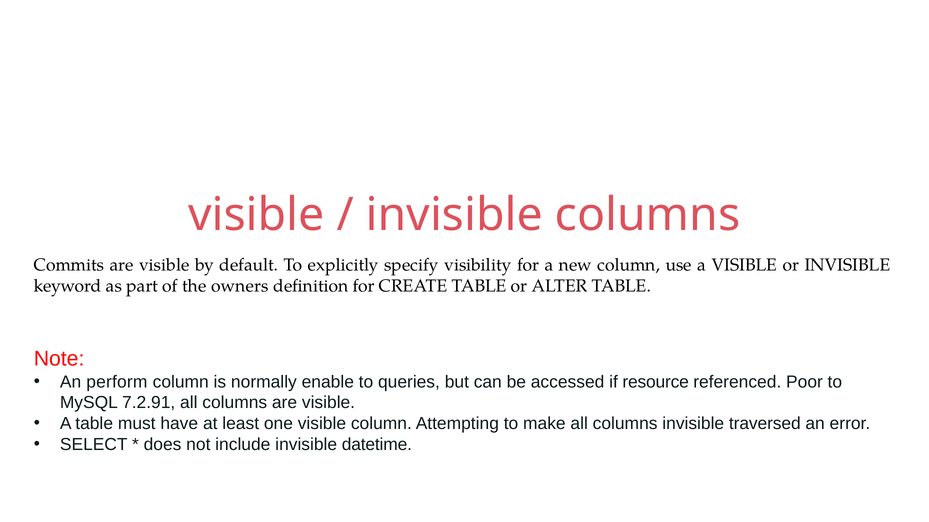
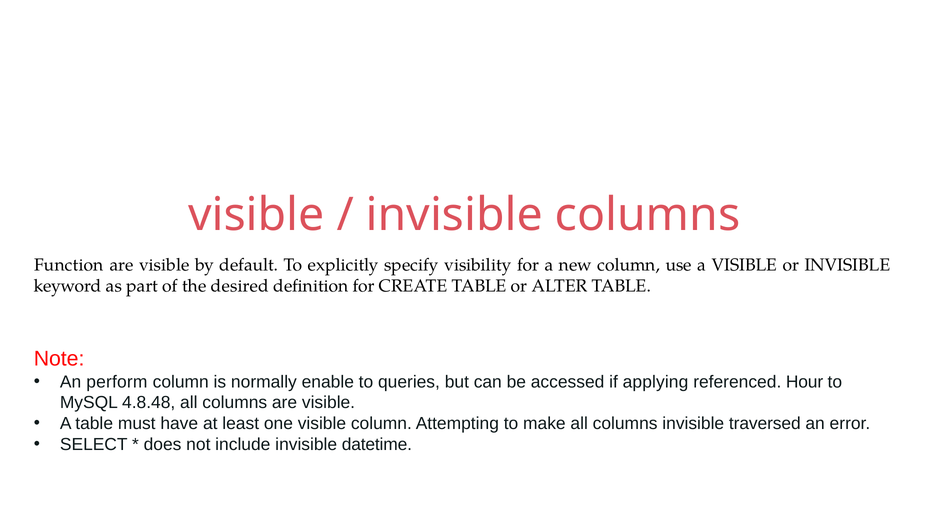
Commits: Commits -> Function
owners: owners -> desired
resource: resource -> applying
Poor: Poor -> Hour
7.2.91: 7.2.91 -> 4.8.48
